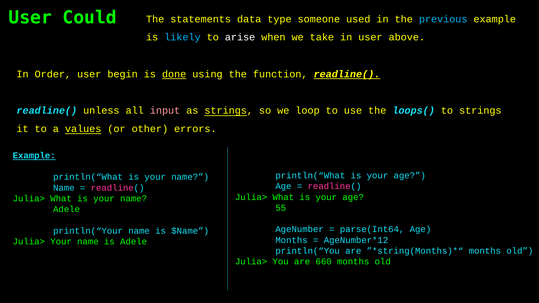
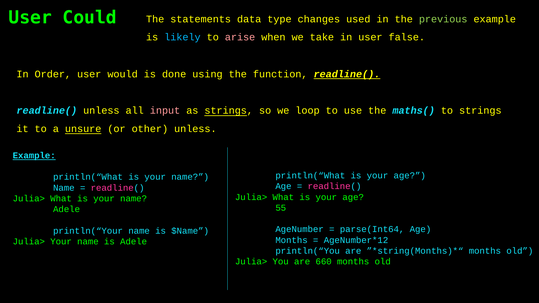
someone: someone -> changes
previous colour: light blue -> light green
arise colour: white -> pink
above: above -> false
begin: begin -> would
done underline: present -> none
loops(: loops( -> maths(
values: values -> unsure
other errors: errors -> unless
